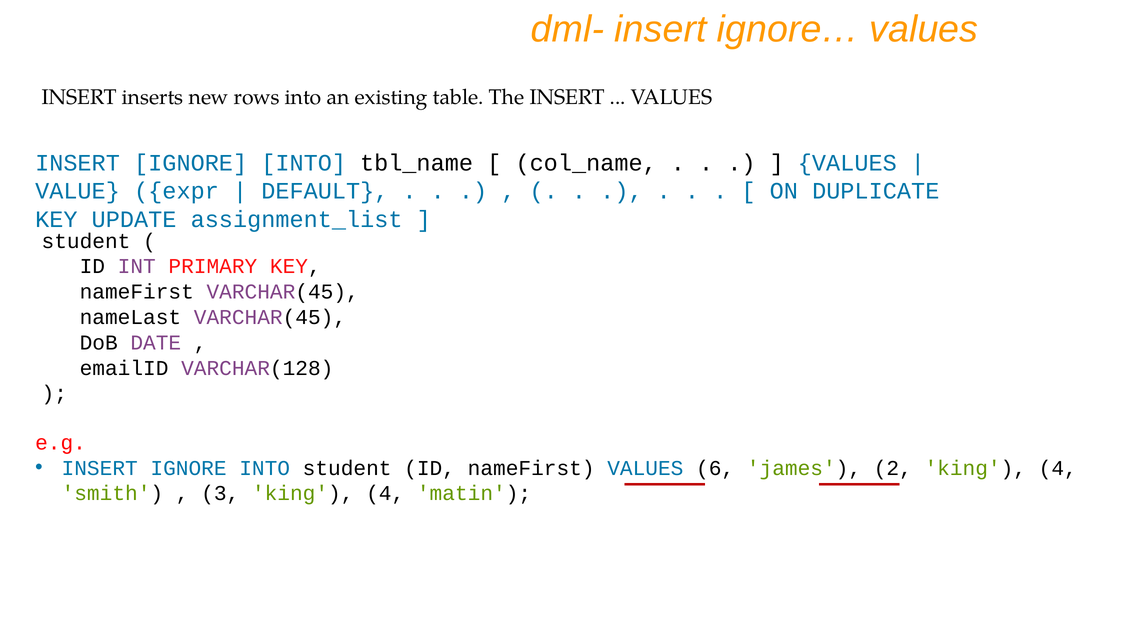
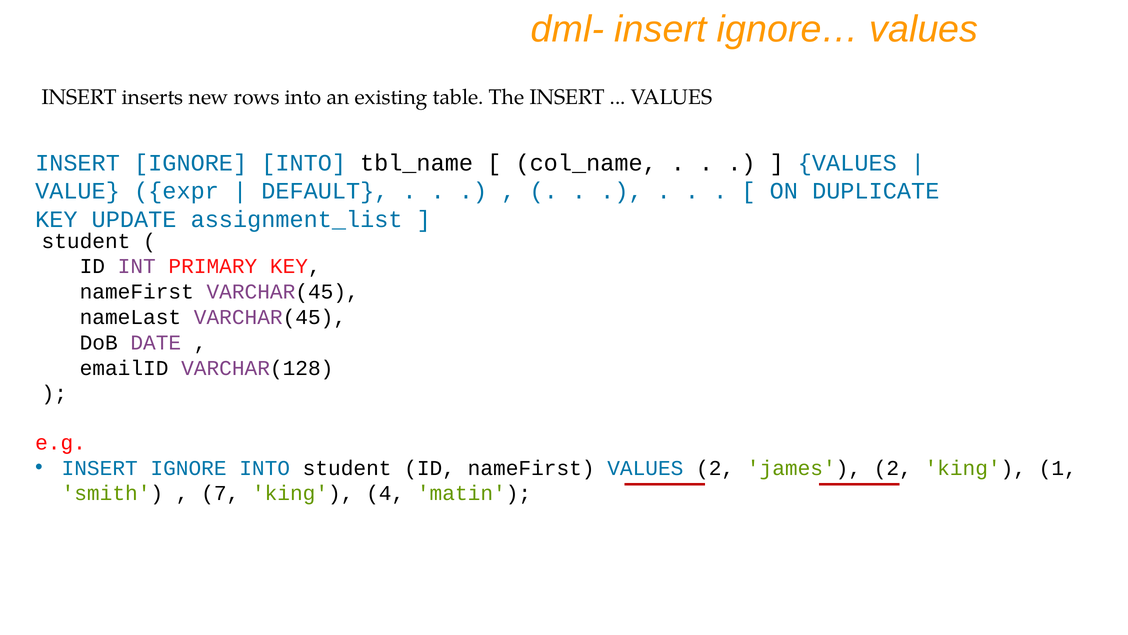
VALUES 6: 6 -> 2
2 king 4: 4 -> 1
3: 3 -> 7
